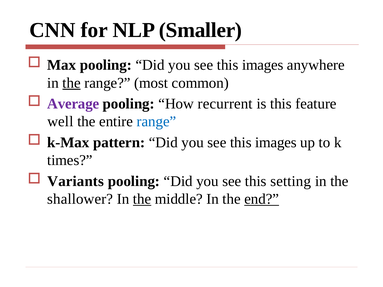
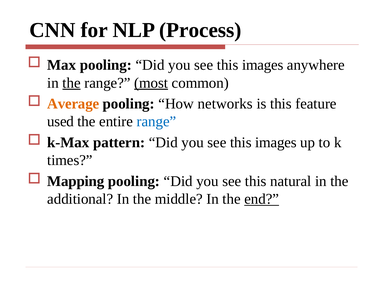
Smaller: Smaller -> Process
most underline: none -> present
Average colour: purple -> orange
recurrent: recurrent -> networks
well: well -> used
Variants: Variants -> Mapping
setting: setting -> natural
shallower: shallower -> additional
the at (142, 199) underline: present -> none
